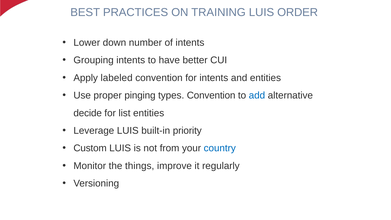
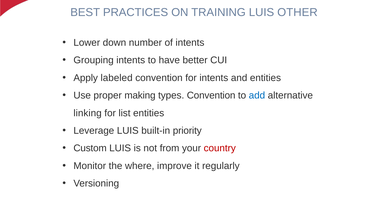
ORDER: ORDER -> OTHER
pinging: pinging -> making
decide: decide -> linking
country colour: blue -> red
things: things -> where
